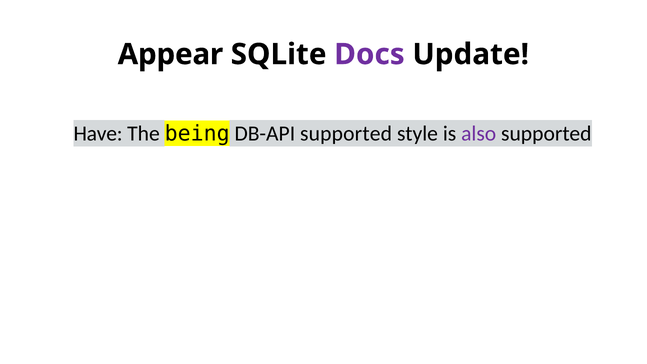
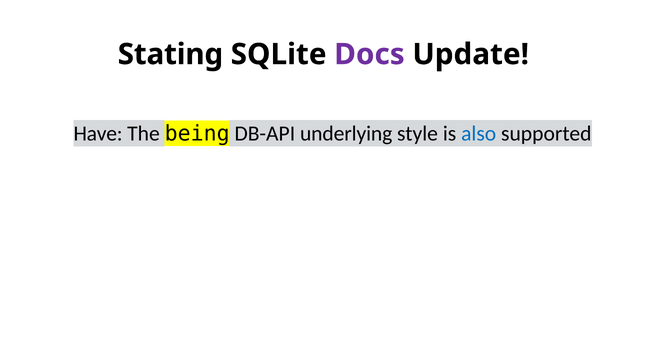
Appear: Appear -> Stating
DB-API supported: supported -> underlying
also colour: purple -> blue
